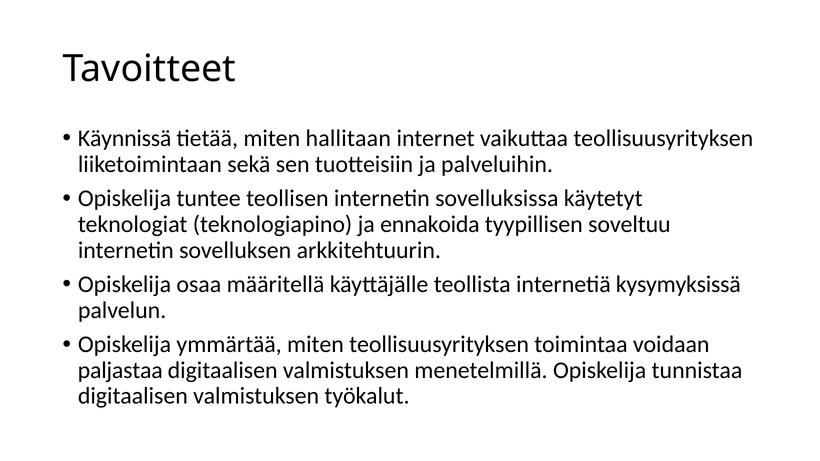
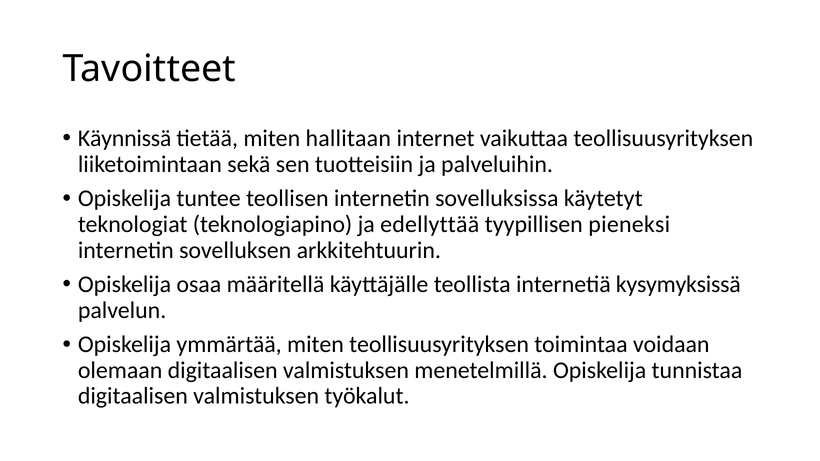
ennakoida: ennakoida -> edellyttää
soveltuu: soveltuu -> pieneksi
paljastaa: paljastaa -> olemaan
